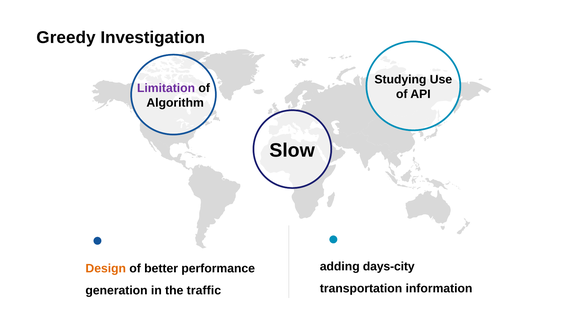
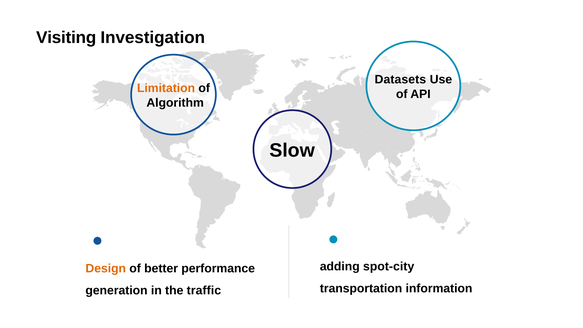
Greedy: Greedy -> Visiting
Studying: Studying -> Datasets
Limitation colour: purple -> orange
days-city: days-city -> spot-city
